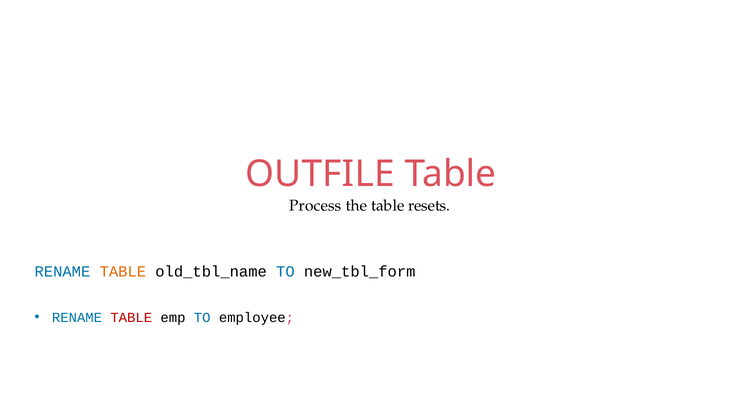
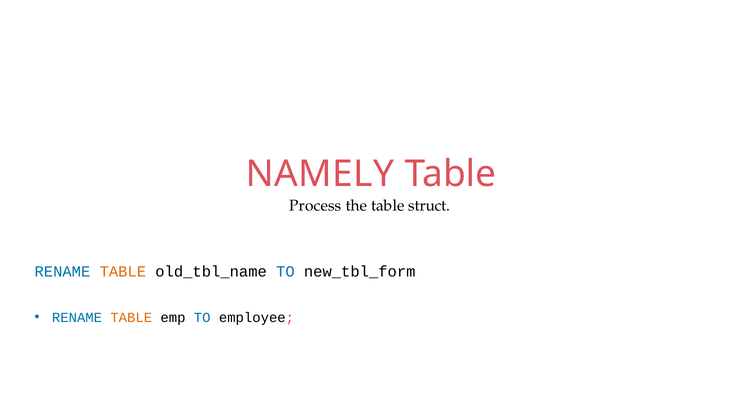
OUTFILE: OUTFILE -> NAMELY
resets: resets -> struct
TABLE at (131, 318) colour: red -> orange
